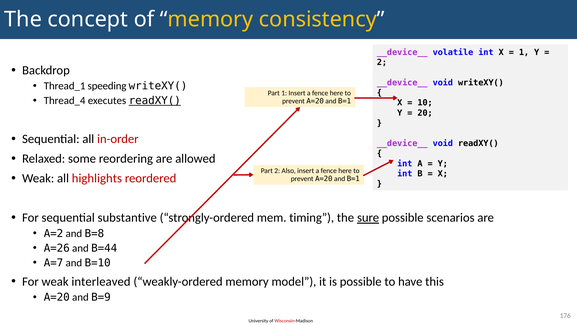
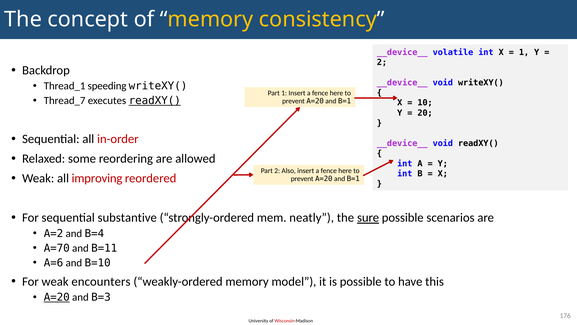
Thread_4: Thread_4 -> Thread_7
highlights: highlights -> improving
timing: timing -> neatly
B=8: B=8 -> B=4
A=26: A=26 -> A=70
B=44: B=44 -> B=11
A=7: A=7 -> A=6
interleaved: interleaved -> encounters
A=20 at (57, 297) underline: none -> present
B=9: B=9 -> B=3
